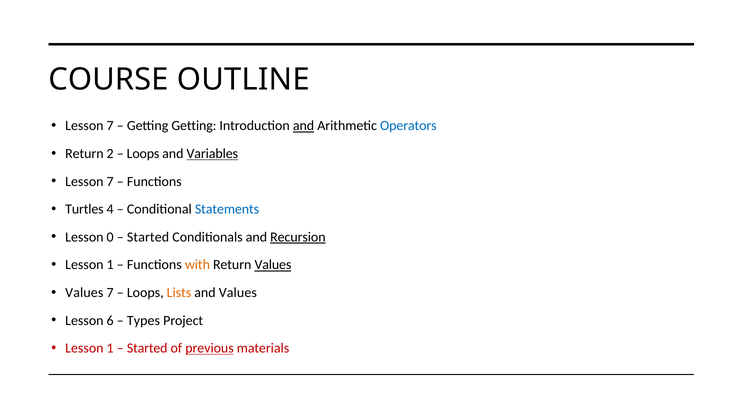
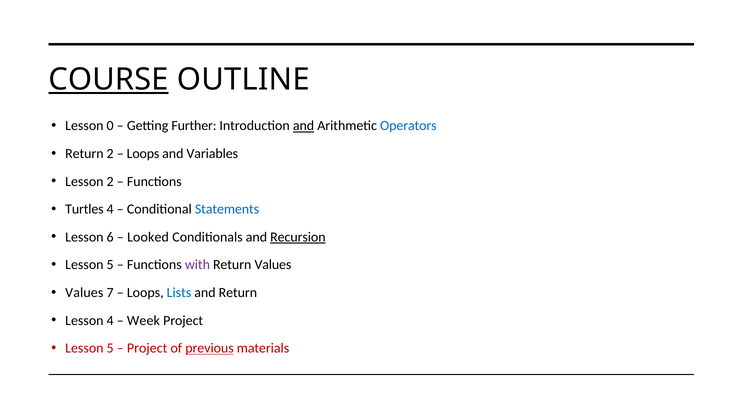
COURSE underline: none -> present
7 at (110, 126): 7 -> 0
Getting Getting: Getting -> Further
Variables underline: present -> none
7 at (110, 181): 7 -> 2
0: 0 -> 6
Started at (148, 237): Started -> Looked
1 at (110, 265): 1 -> 5
with colour: orange -> purple
Values at (273, 265) underline: present -> none
Lists colour: orange -> blue
and Values: Values -> Return
Lesson 6: 6 -> 4
Types: Types -> Week
1 at (110, 348): 1 -> 5
Started at (147, 348): Started -> Project
